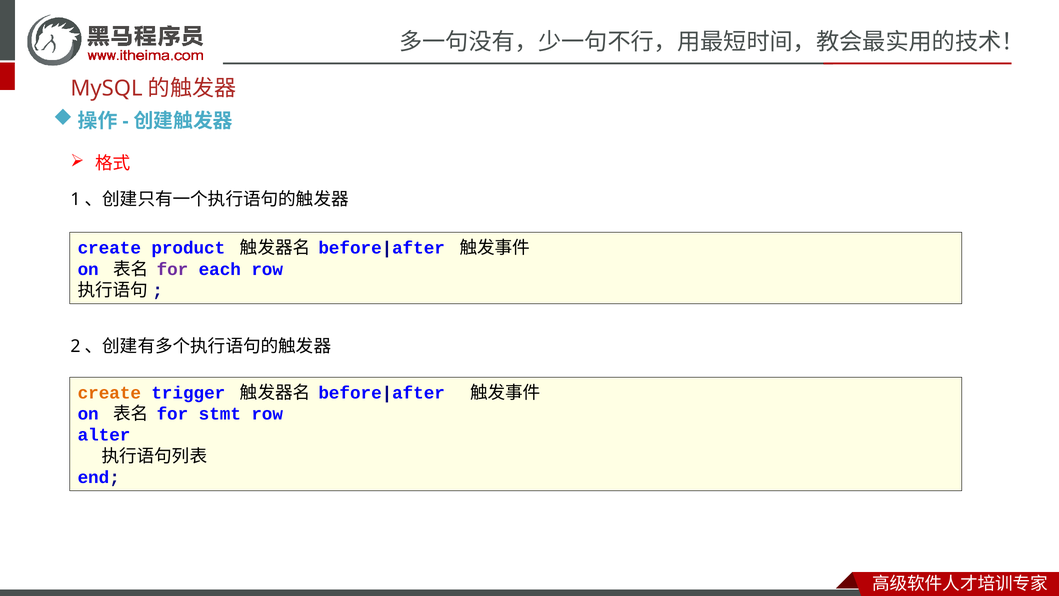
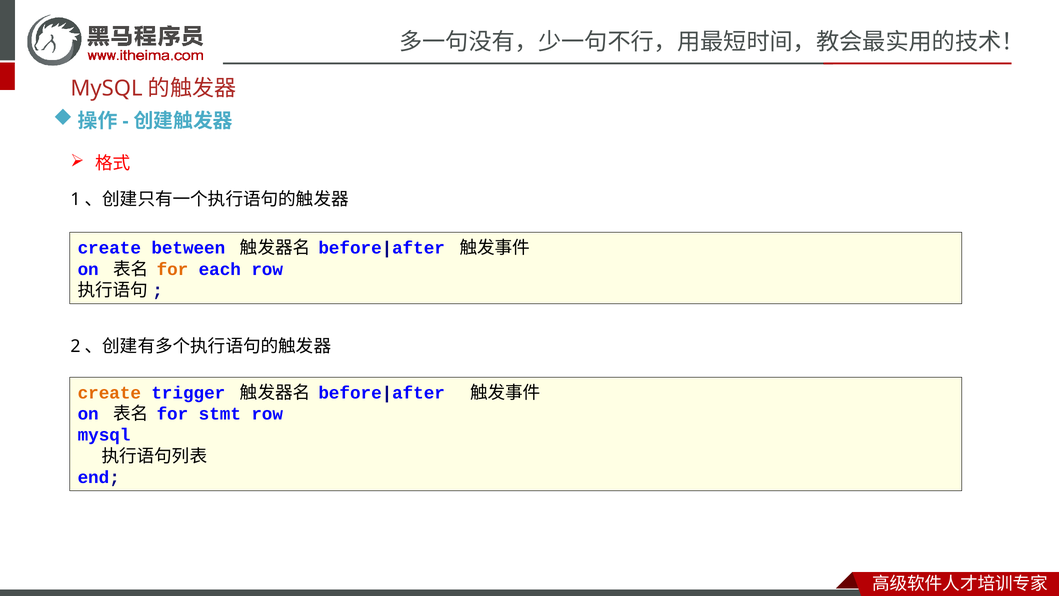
product: product -> between
for at (172, 269) colour: purple -> orange
alter at (104, 435): alter -> mysql
